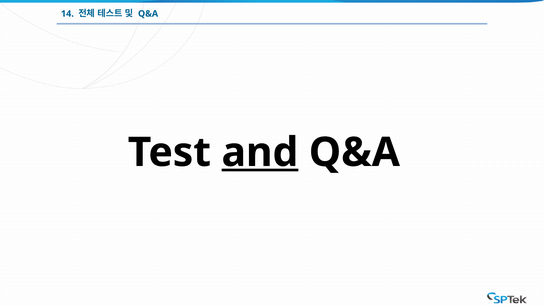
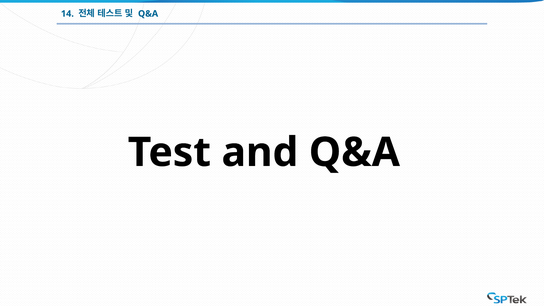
and underline: present -> none
